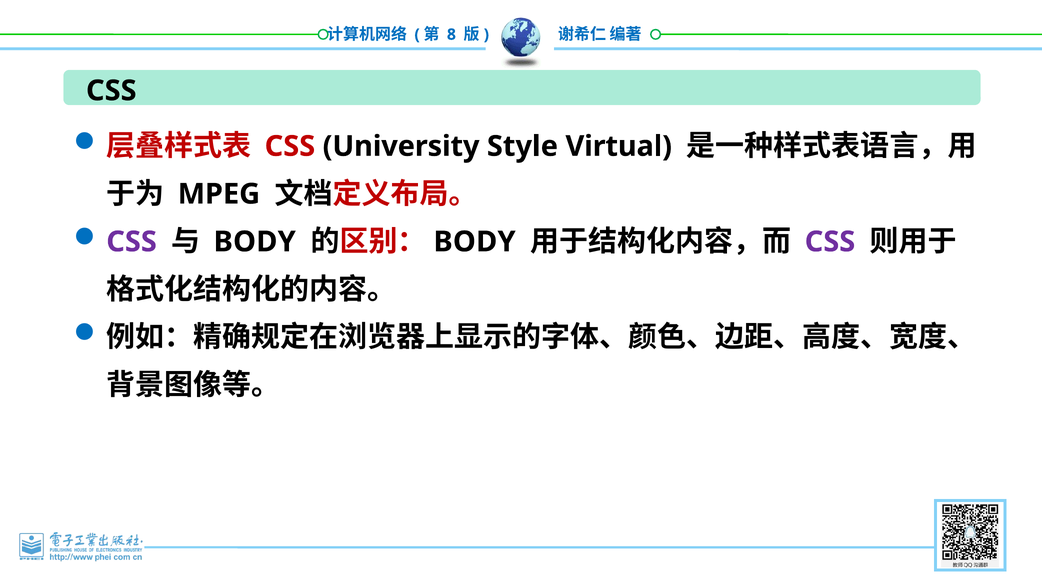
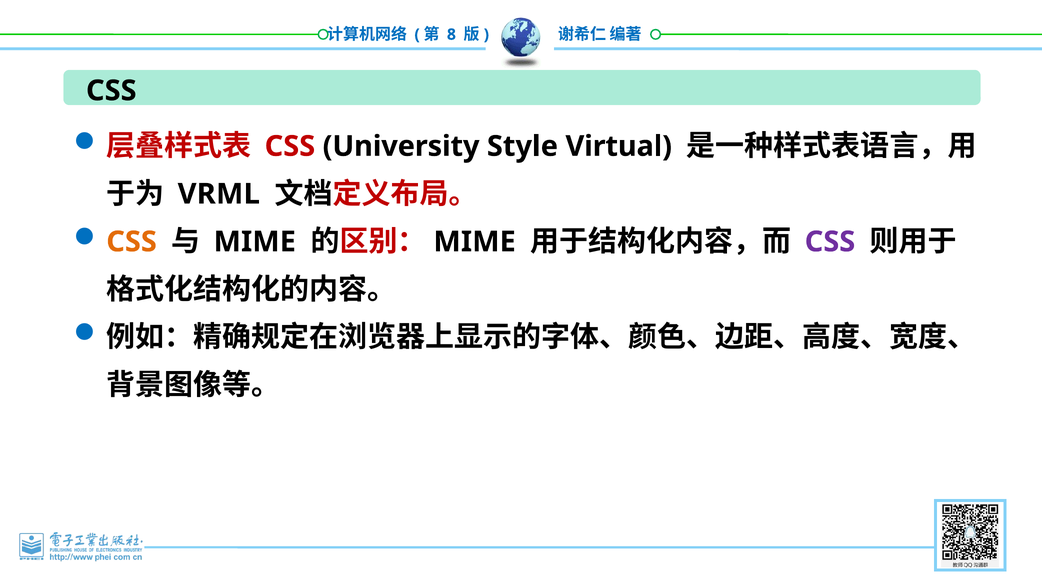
MPEG: MPEG -> VRML
CSS at (132, 242) colour: purple -> orange
BODY at (255, 242): BODY -> MIME
BODY at (475, 242): BODY -> MIME
